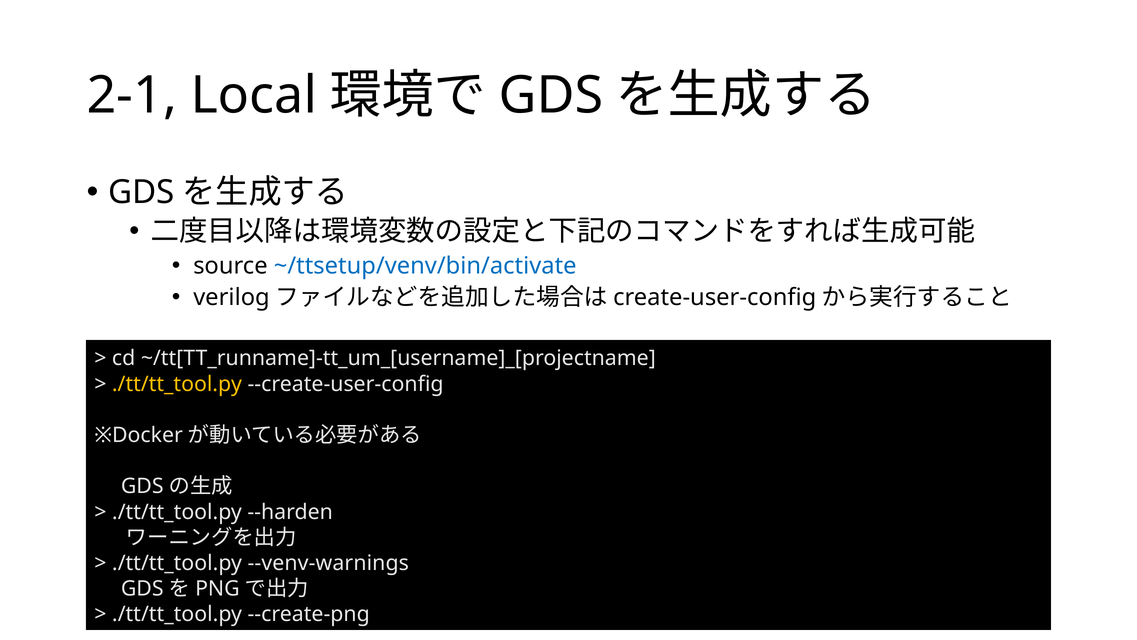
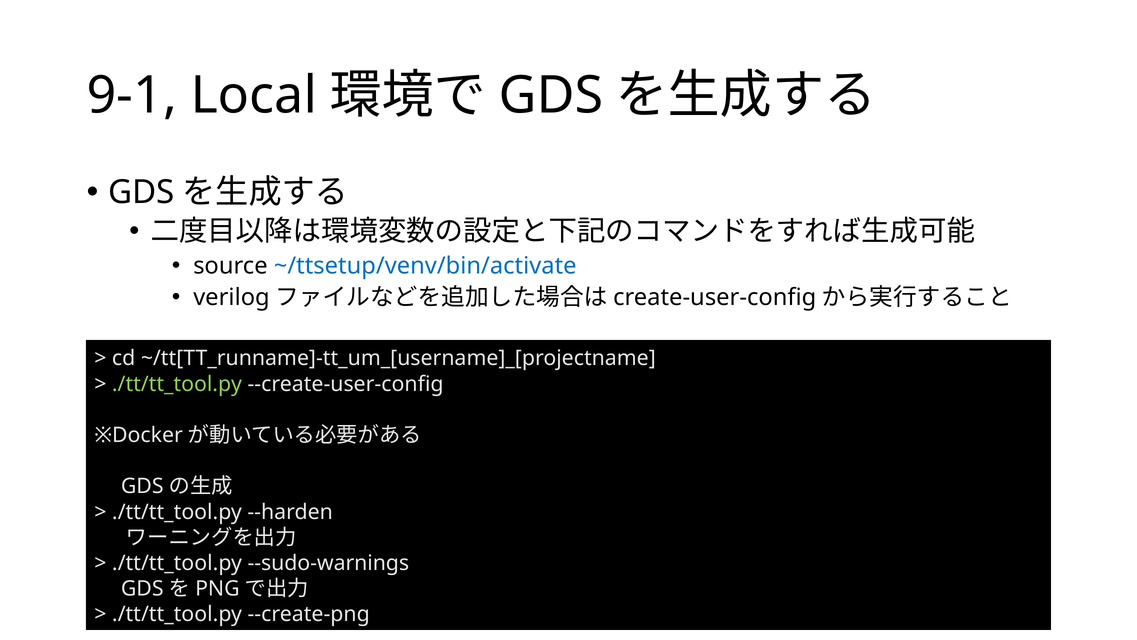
2-1: 2-1 -> 9-1
./tt/tt_tool.py at (177, 384) colour: yellow -> light green
--venv-warnings: --venv-warnings -> --sudo-warnings
